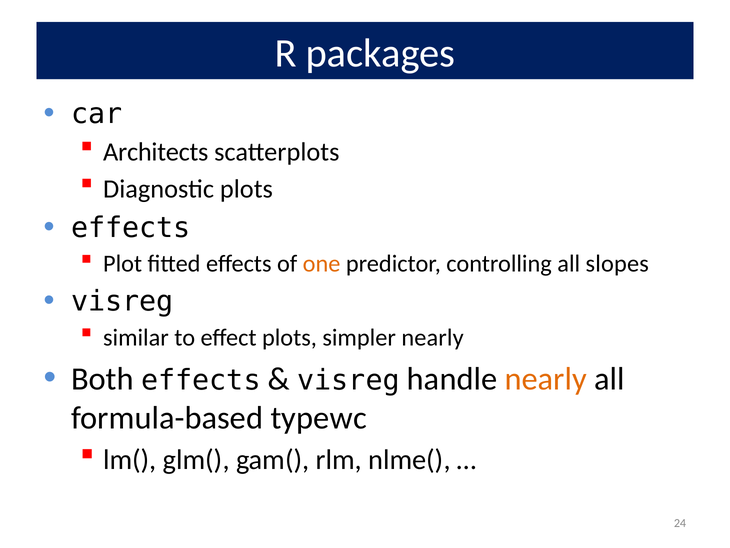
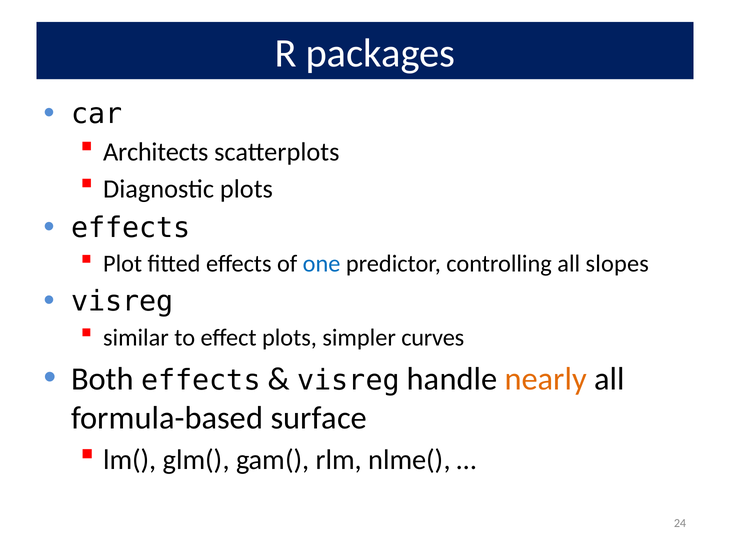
one colour: orange -> blue
simpler nearly: nearly -> curves
typewc: typewc -> surface
